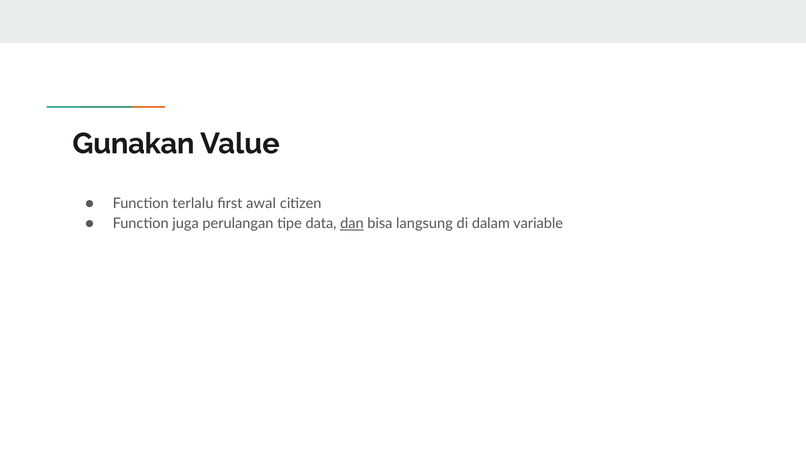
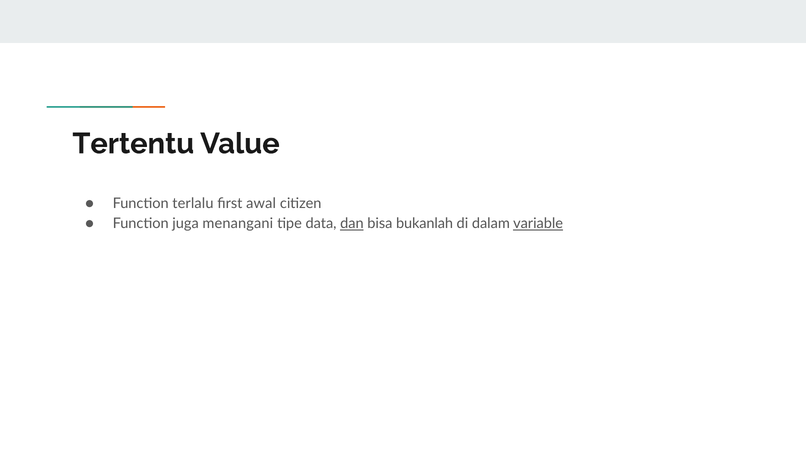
Gunakan: Gunakan -> Tertentu
perulangan: perulangan -> menangani
langsung: langsung -> bukanlah
variable underline: none -> present
